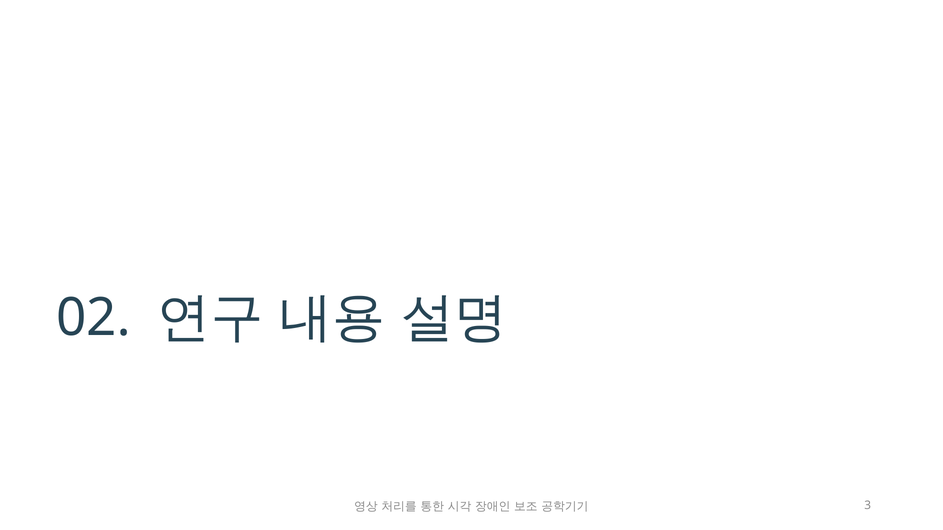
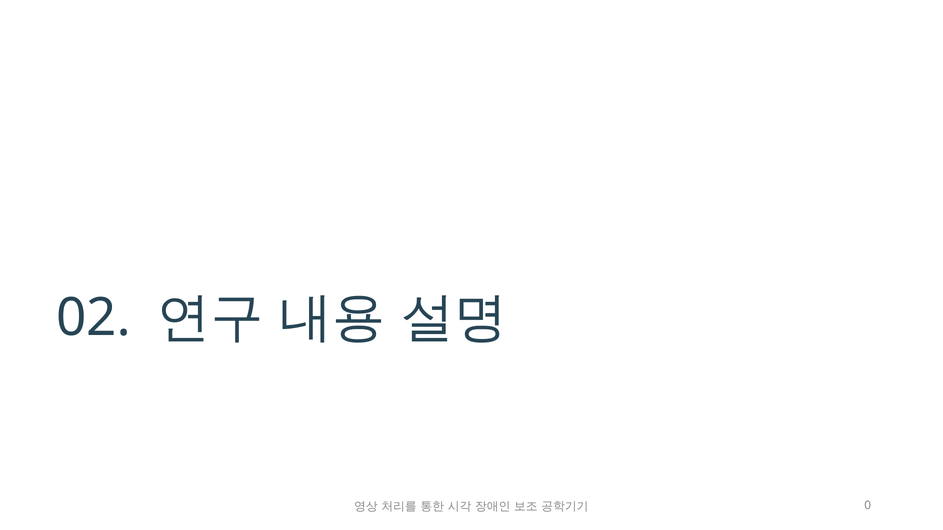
3: 3 -> 0
